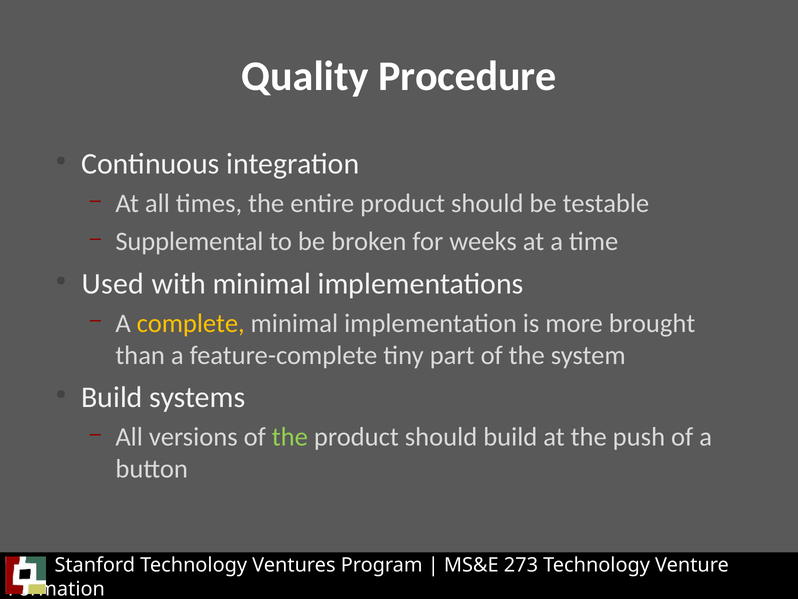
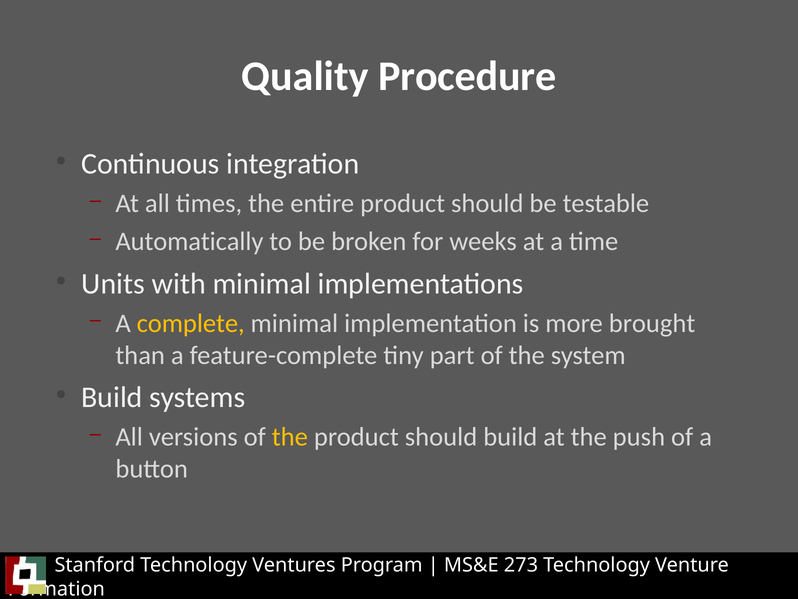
Supplemental: Supplemental -> Automatically
Used: Used -> Units
the at (290, 437) colour: light green -> yellow
